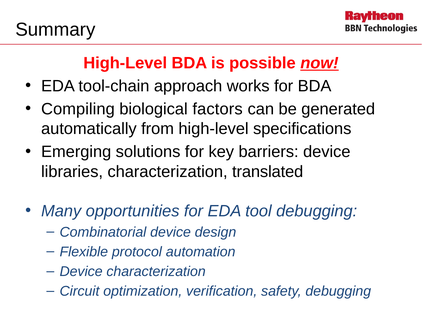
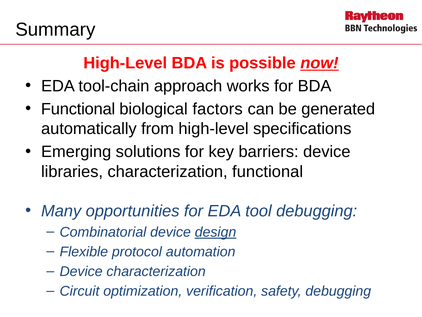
Compiling at (78, 109): Compiling -> Functional
characterization translated: translated -> functional
design underline: none -> present
